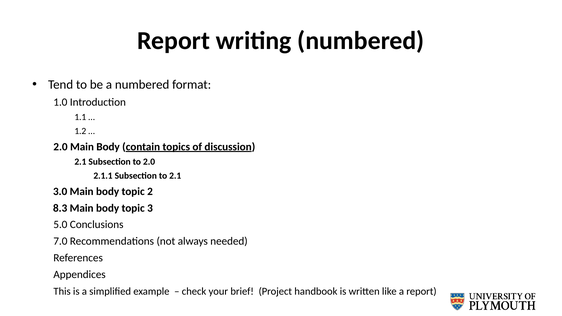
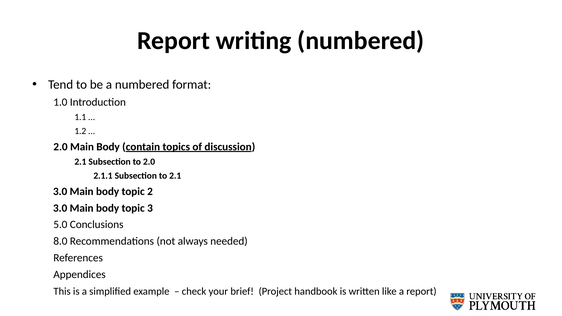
8.3 at (60, 208): 8.3 -> 3.0
7.0: 7.0 -> 8.0
